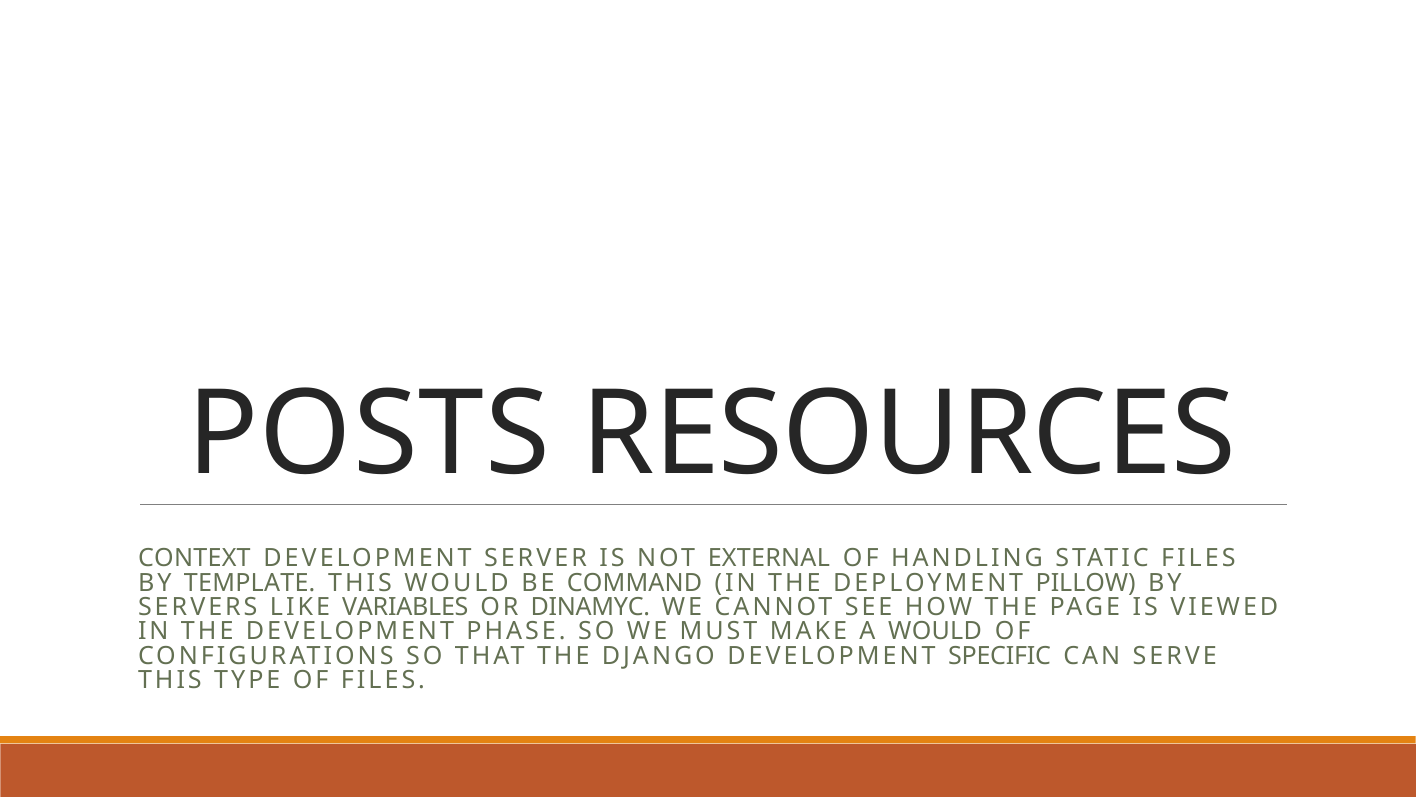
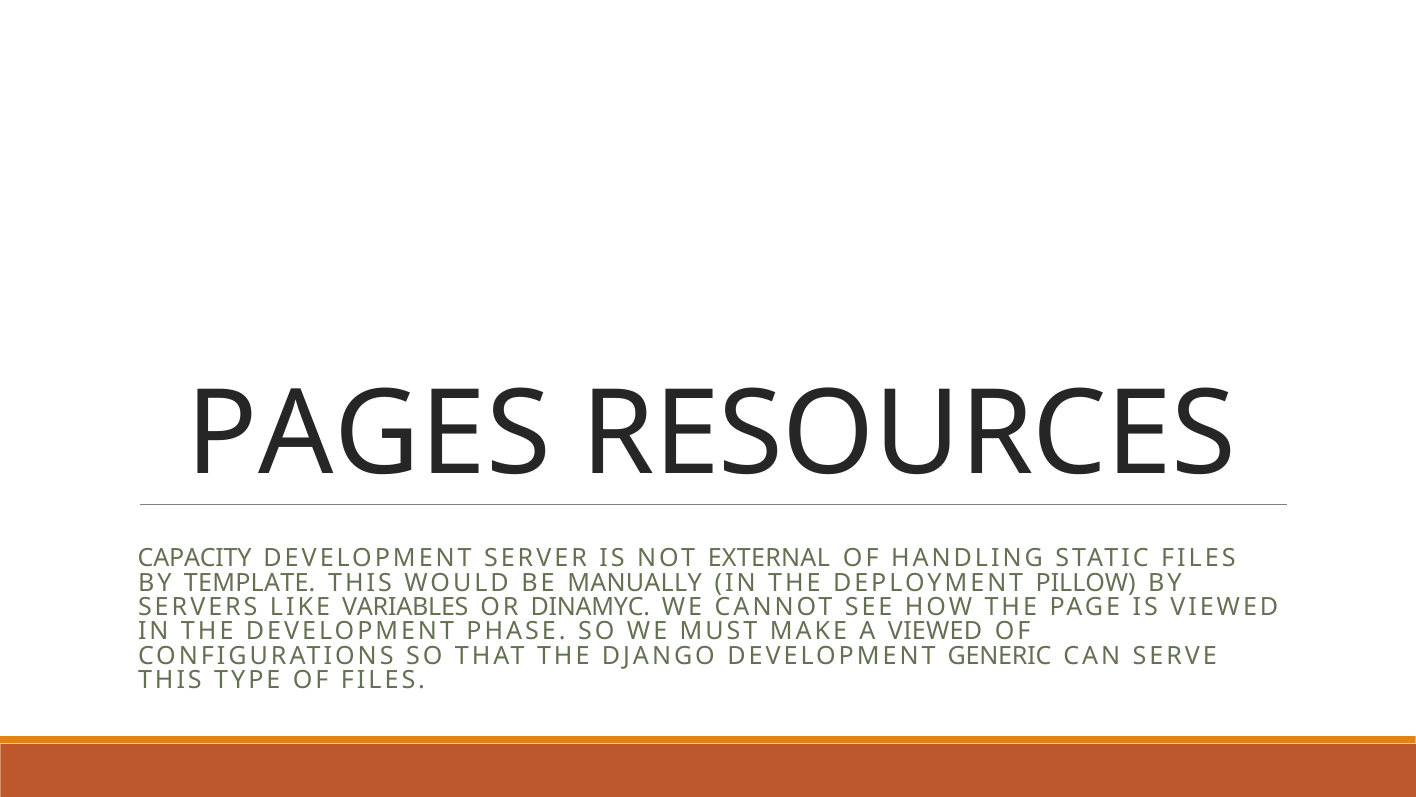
POSTS: POSTS -> PAGES
CONTEXT: CONTEXT -> CAPACITY
COMMAND: COMMAND -> MANUALLY
A WOULD: WOULD -> VIEWED
SPECIFIC: SPECIFIC -> GENERIC
